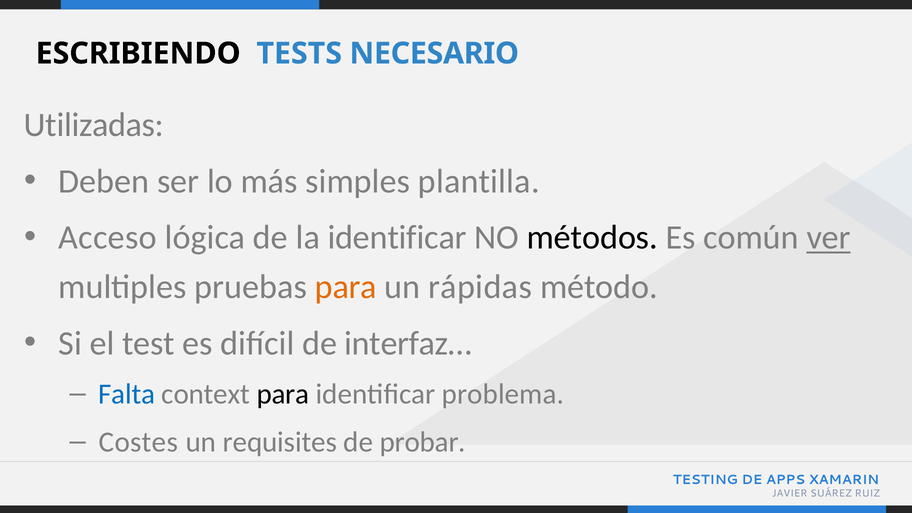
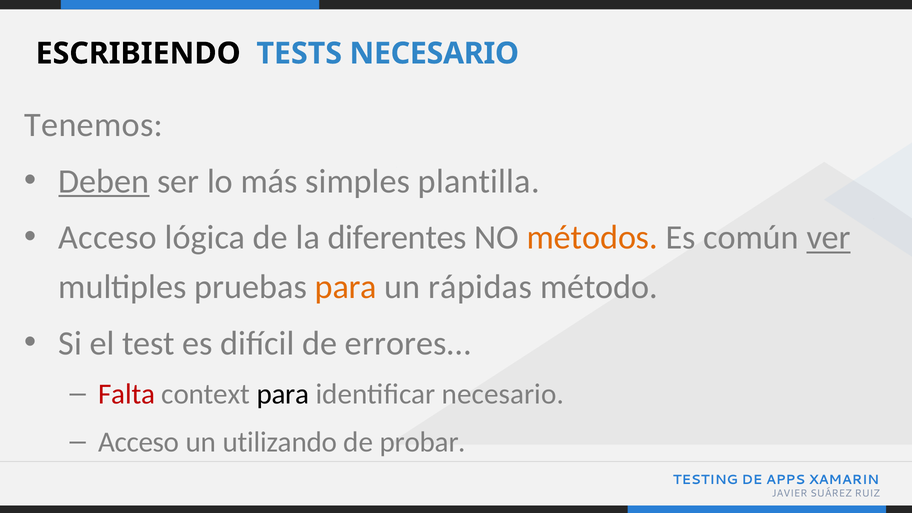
Utilizadas: Utilizadas -> Tenemos
Deben underline: none -> present
la identificar: identificar -> diferentes
métodos colour: black -> orange
interfaz…: interfaz… -> errores…
Falta colour: blue -> red
identificar problema: problema -> necesario
Costes at (138, 442): Costes -> Acceso
requisites: requisites -> utilizando
